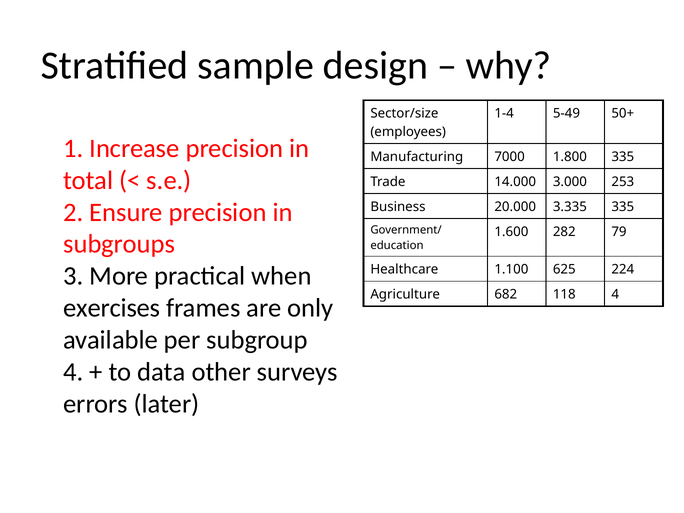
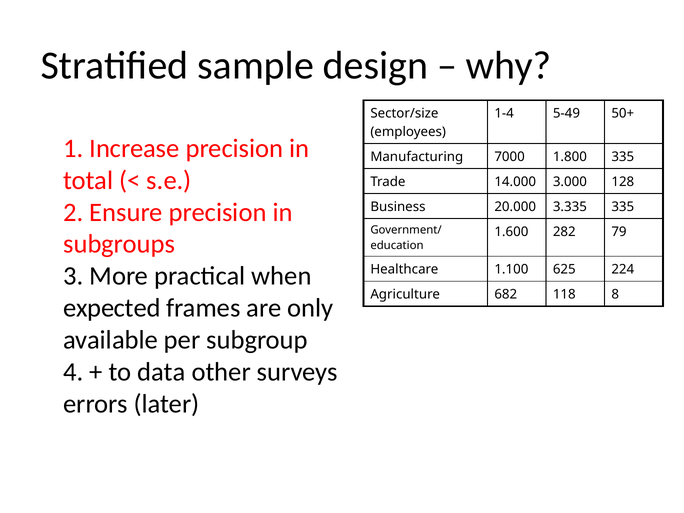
253: 253 -> 128
118 4: 4 -> 8
exercises: exercises -> expected
